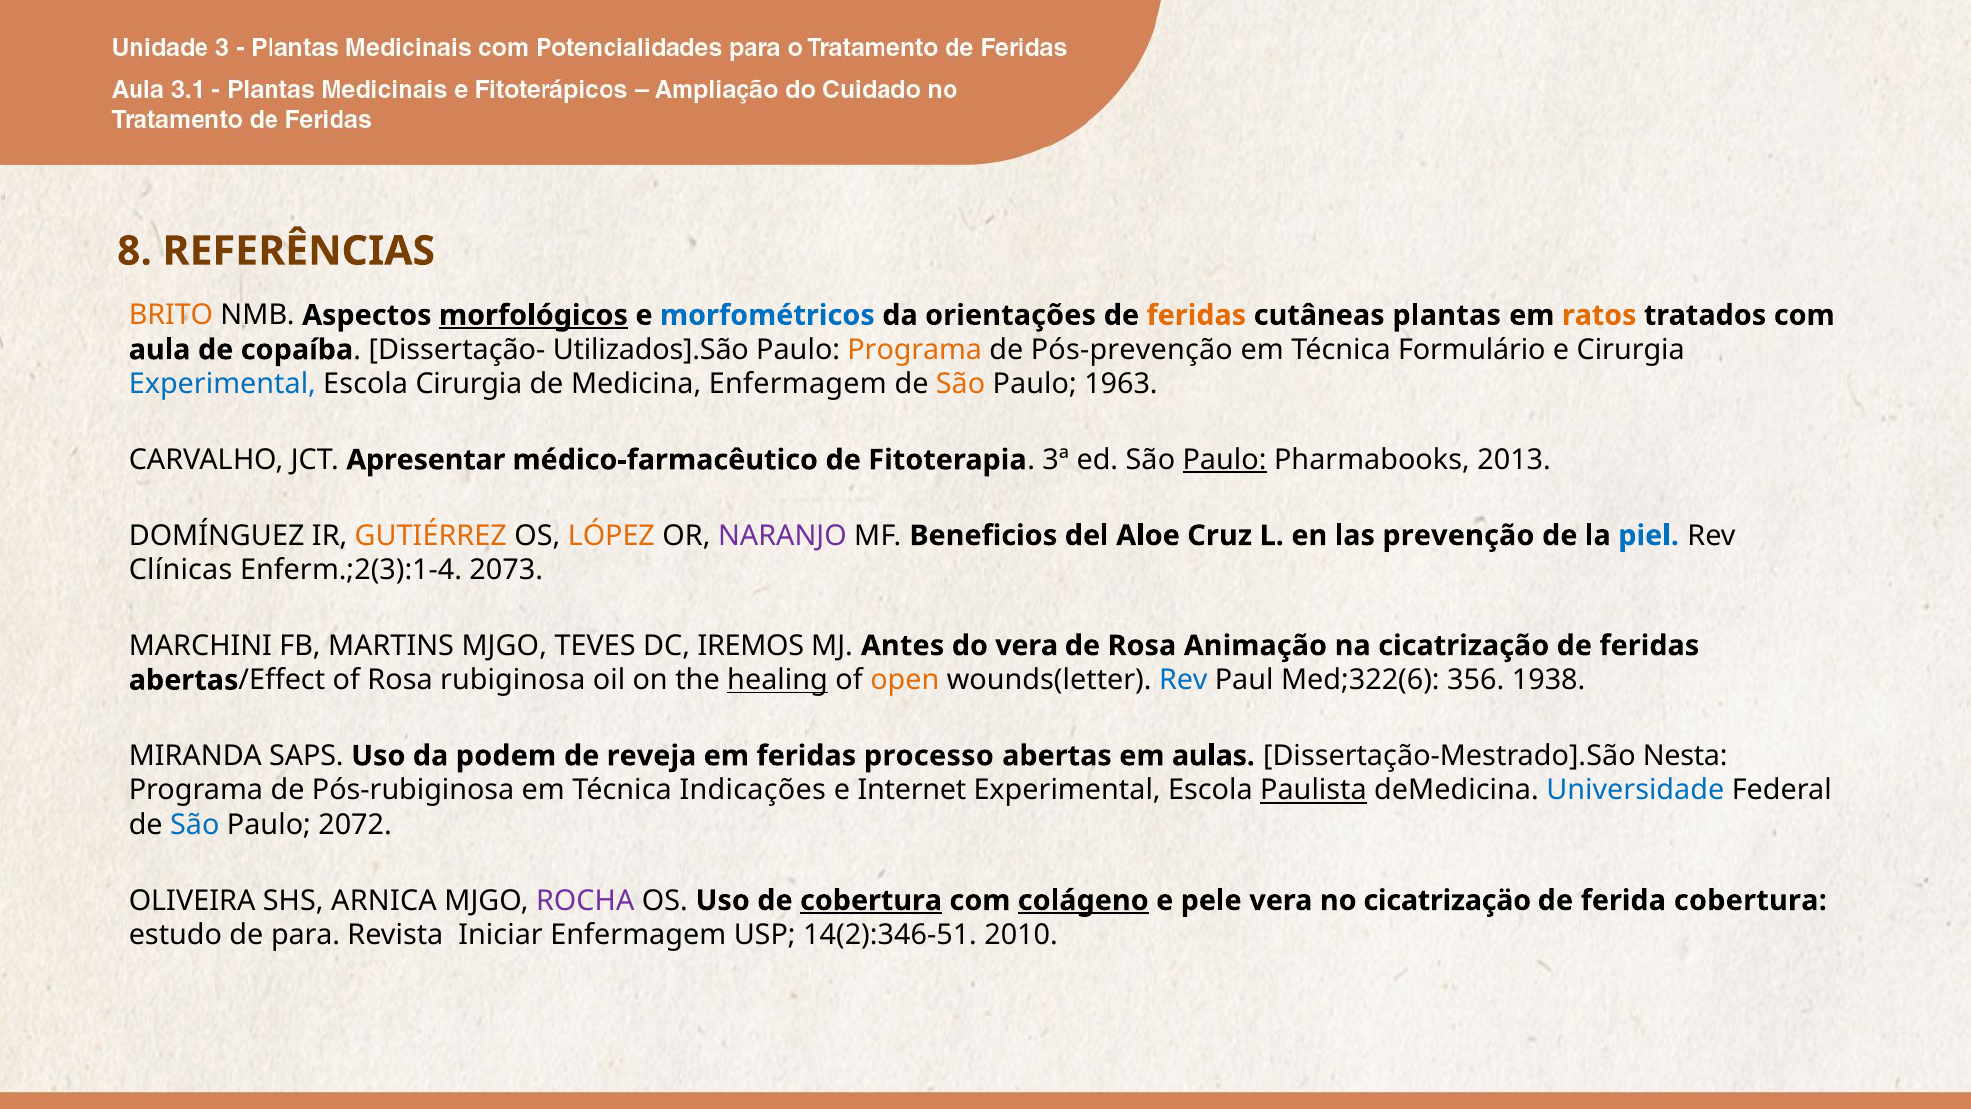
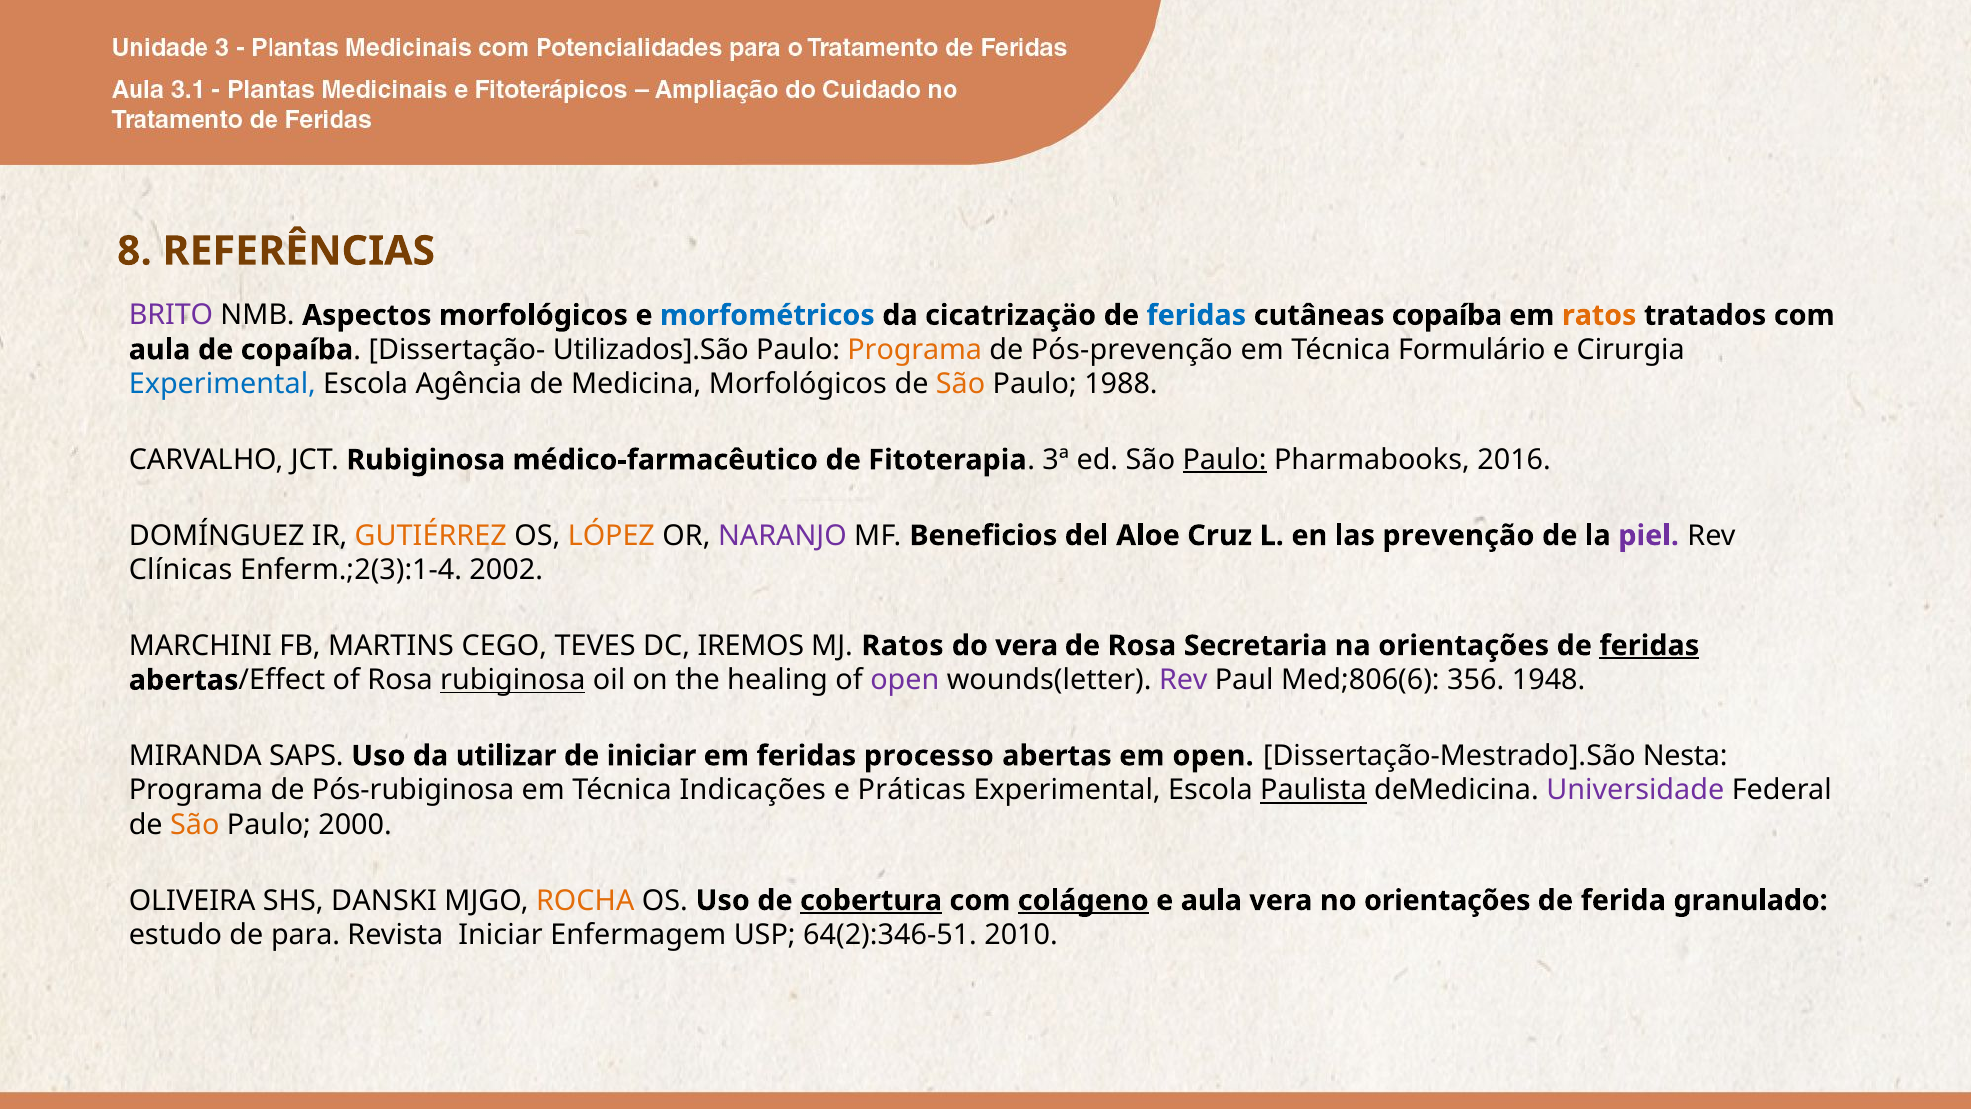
BRITO colour: orange -> purple
morfológicos at (533, 315) underline: present -> none
orientações: orientações -> cicatrizaçäo
feridas at (1196, 315) colour: orange -> blue
cutâneas plantas: plantas -> copaíba
Escola Cirurgia: Cirurgia -> Agência
Medicina Enfermagem: Enfermagem -> Morfológicos
1963: 1963 -> 1988
JCT Apresentar: Apresentar -> Rubiginosa
2013: 2013 -> 2016
piel colour: blue -> purple
2073: 2073 -> 2002
MARTINS MJGO: MJGO -> CEGO
MJ Antes: Antes -> Ratos
Animação: Animação -> Secretaria
na cicatrização: cicatrização -> orientações
feridas at (1649, 646) underline: none -> present
rubiginosa at (513, 680) underline: none -> present
healing underline: present -> none
open at (905, 680) colour: orange -> purple
Rev at (1183, 680) colour: blue -> purple
Med;322(6: Med;322(6 -> Med;806(6
1938: 1938 -> 1948
podem: podem -> utilizar
de reveja: reveja -> iniciar
em aulas: aulas -> open
Internet: Internet -> Práticas
Universidade colour: blue -> purple
São at (195, 825) colour: blue -> orange
2072: 2072 -> 2000
ARNICA: ARNICA -> DANSKI
ROCHA colour: purple -> orange
e pele: pele -> aula
no cicatrizaçäo: cicatrizaçäo -> orientações
ferida cobertura: cobertura -> granulado
14(2):346-51: 14(2):346-51 -> 64(2):346-51
